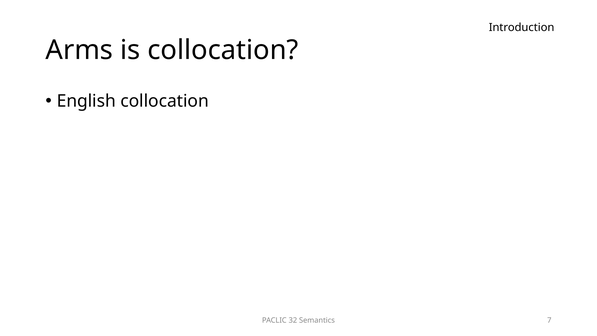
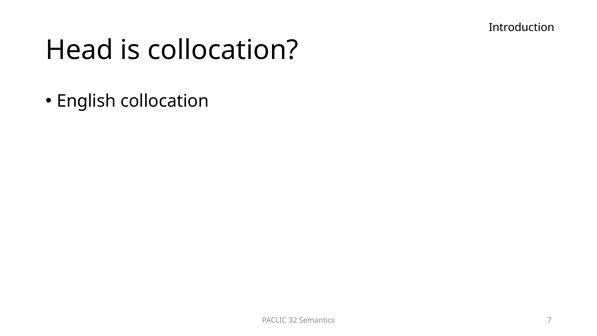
Arms: Arms -> Head
